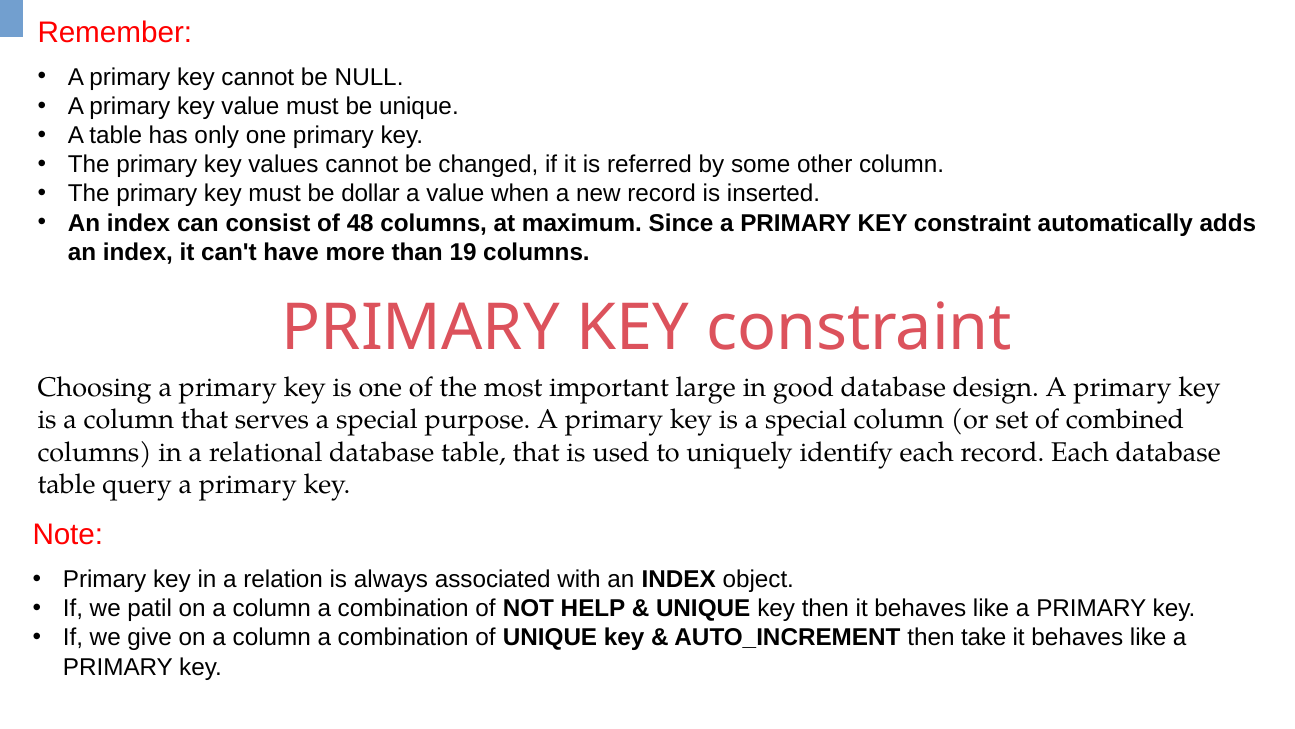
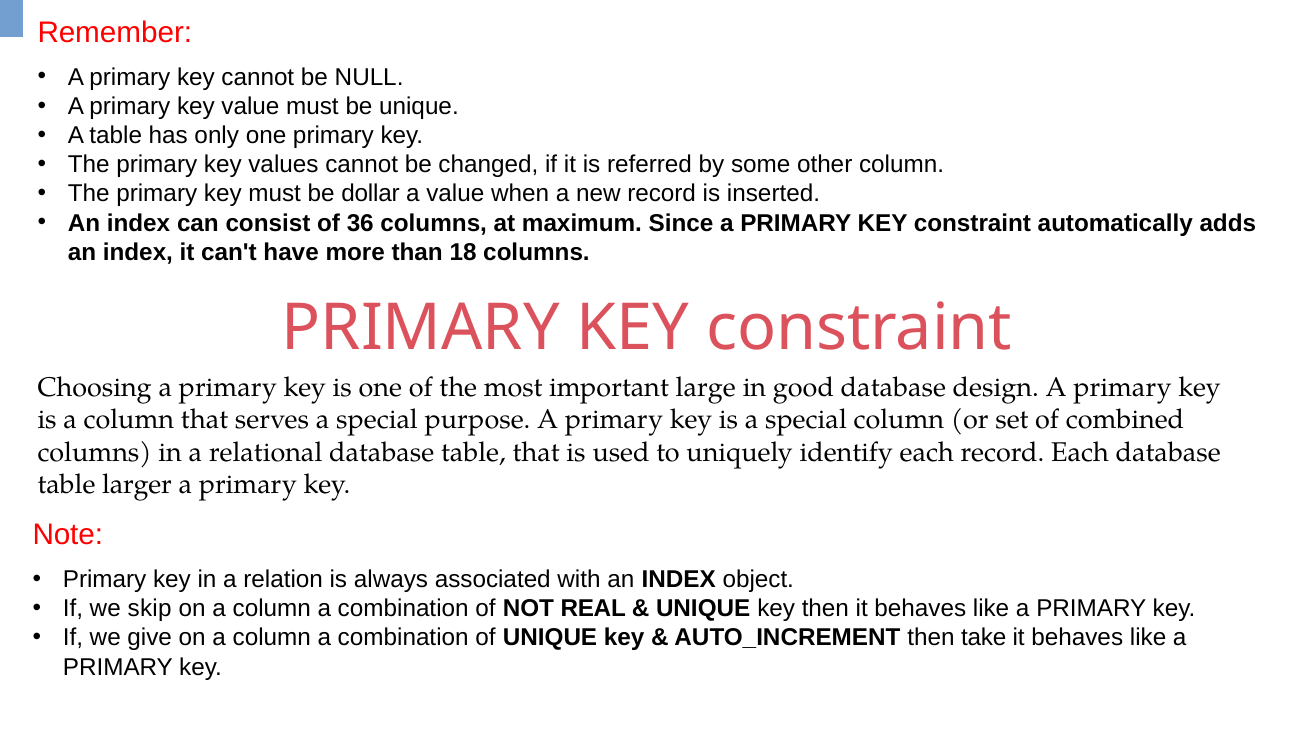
48: 48 -> 36
19: 19 -> 18
query: query -> larger
patil: patil -> skip
HELP: HELP -> REAL
